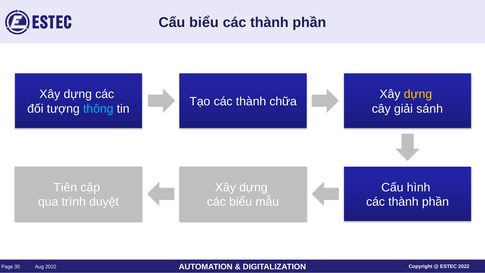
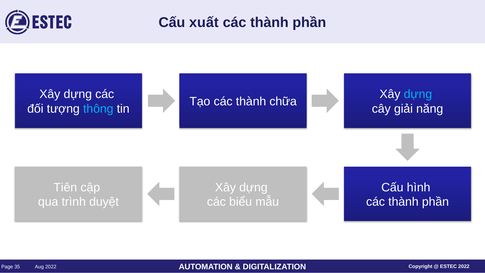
Cấu biểu: biểu -> xuất
dựng at (418, 94) colour: yellow -> light blue
sánh: sánh -> năng
